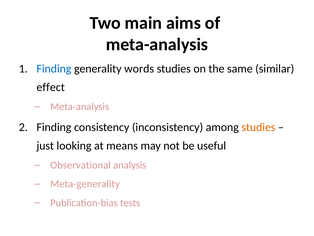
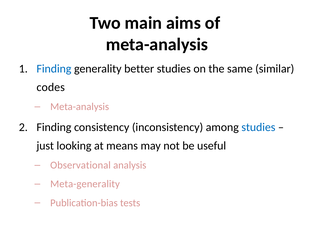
words: words -> better
effect: effect -> codes
studies at (258, 127) colour: orange -> blue
